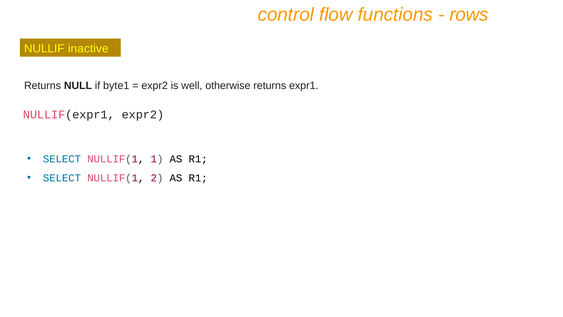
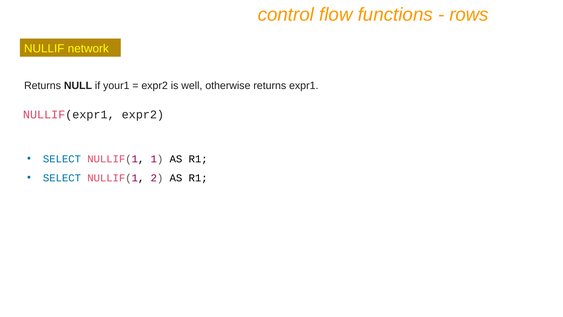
inactive: inactive -> network
byte1: byte1 -> your1
